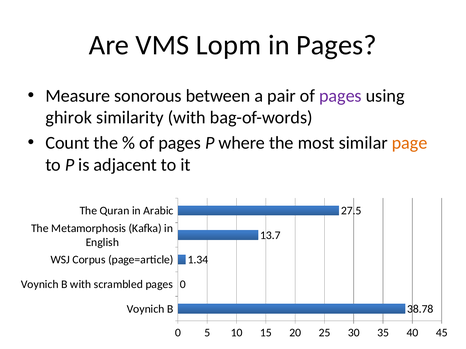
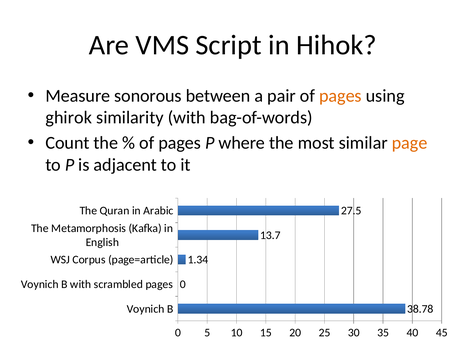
Lopm: Lopm -> Script
in Pages: Pages -> Hihok
pages at (340, 96) colour: purple -> orange
